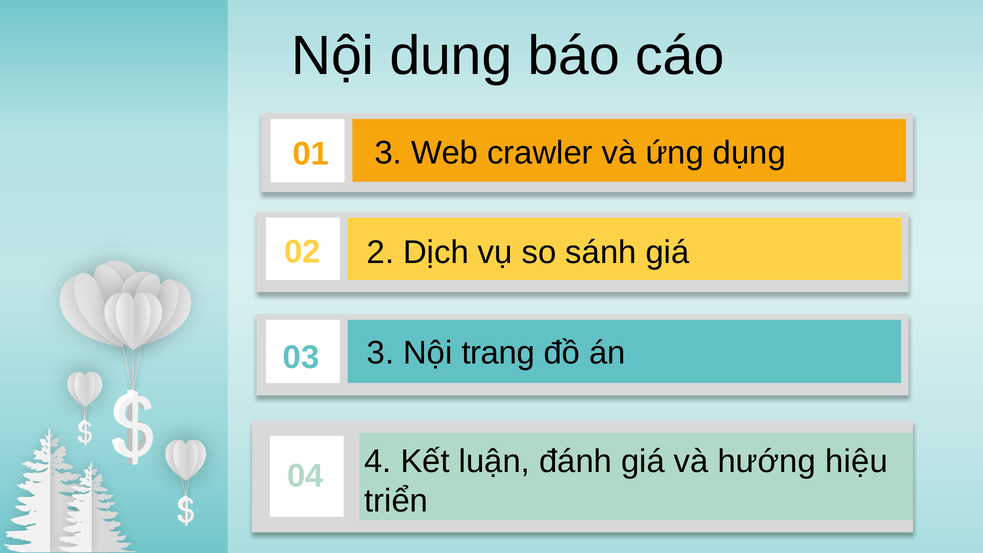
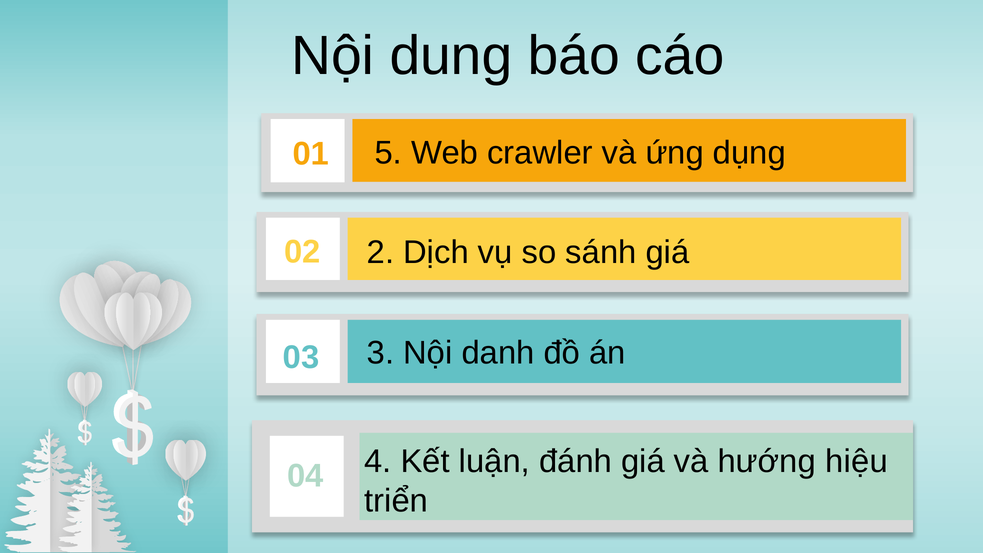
01 3: 3 -> 5
trang: trang -> danh
